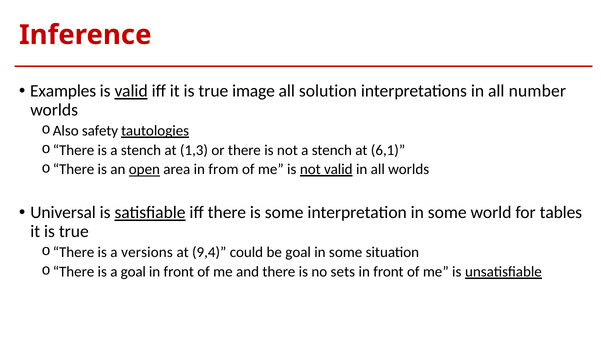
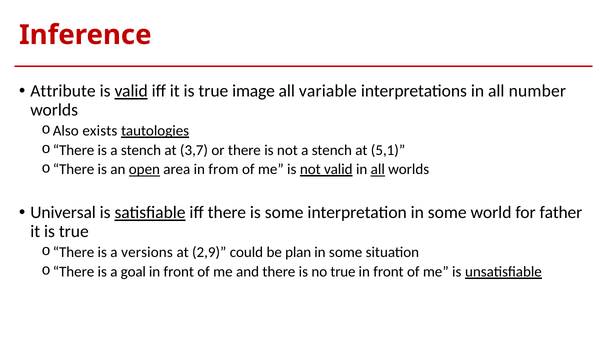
Examples: Examples -> Attribute
solution: solution -> variable
safety: safety -> exists
1,3: 1,3 -> 3,7
6,1: 6,1 -> 5,1
all at (378, 169) underline: none -> present
tables: tables -> father
9,4: 9,4 -> 2,9
be goal: goal -> plan
no sets: sets -> true
